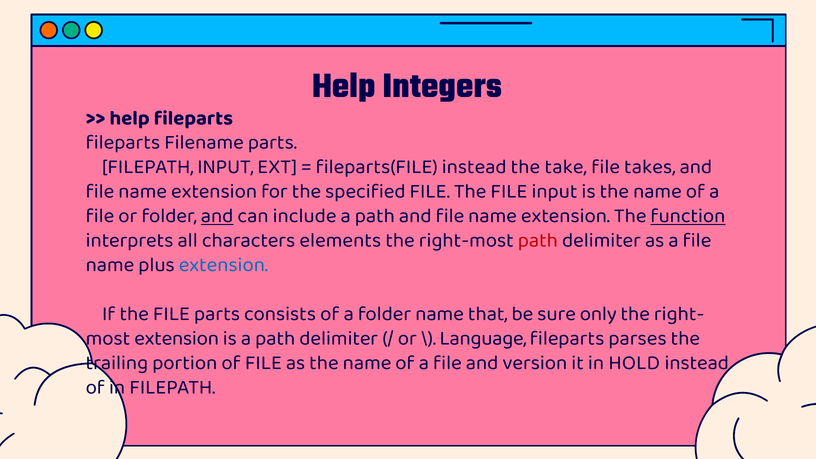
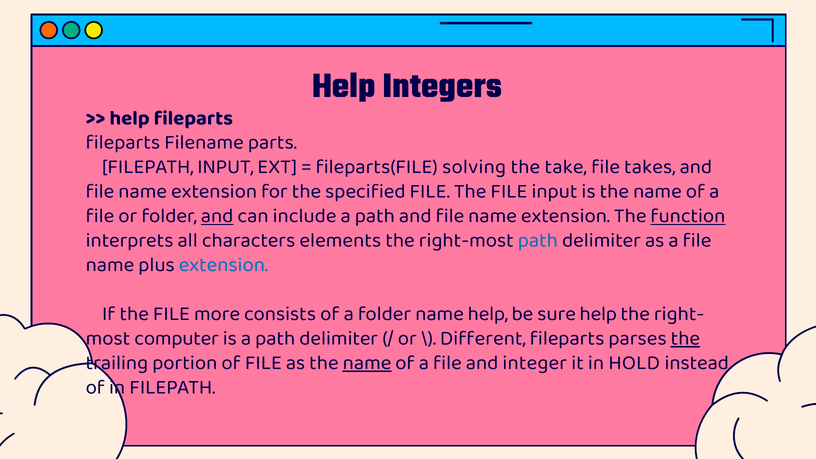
fileparts(FILE instead: instead -> solving
path at (538, 240) colour: red -> blue
FILE parts: parts -> more
name that: that -> help
sure only: only -> help
extension at (177, 338): extension -> computer
Language: Language -> Different
the at (685, 338) underline: none -> present
name at (367, 363) underline: none -> present
version: version -> integer
